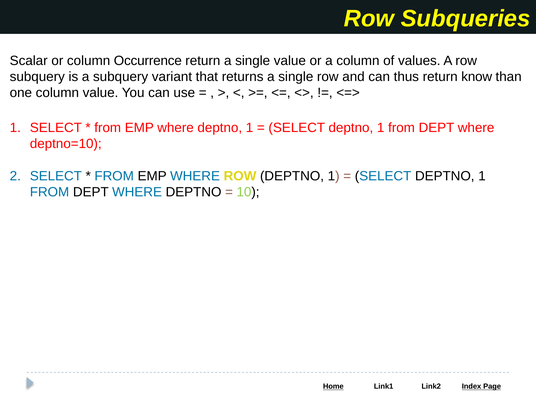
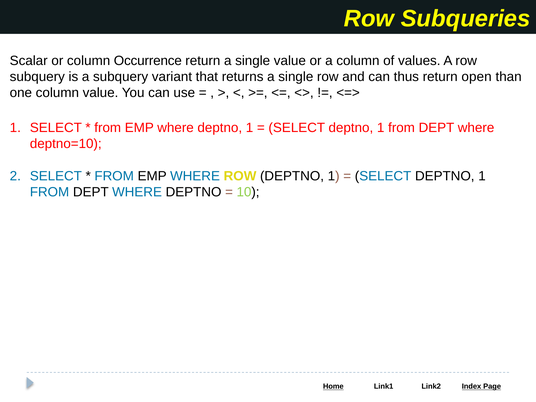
know: know -> open
